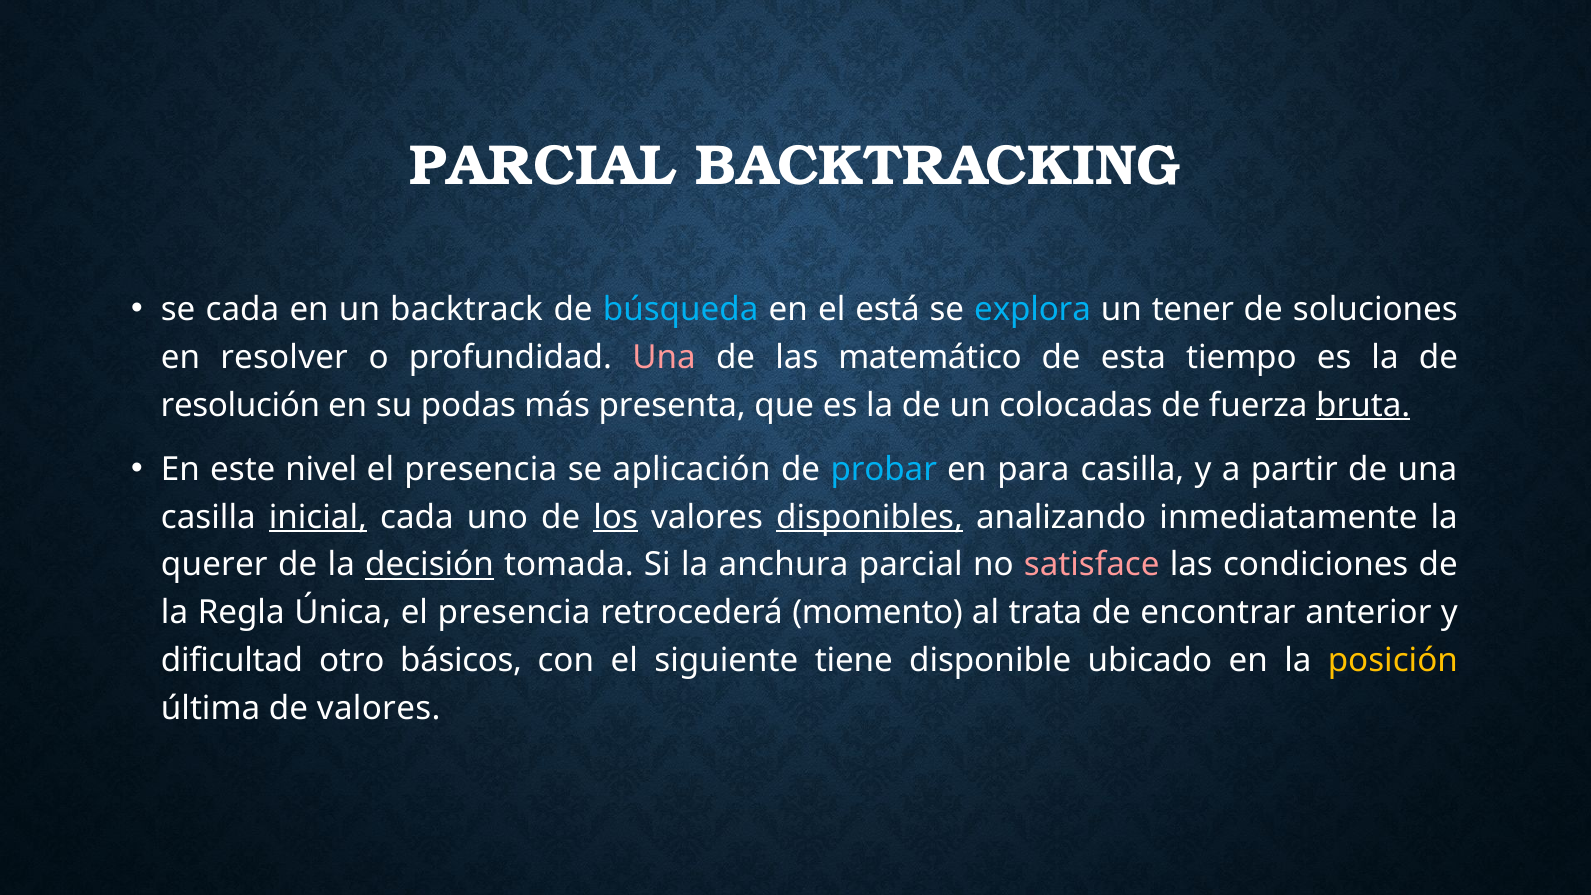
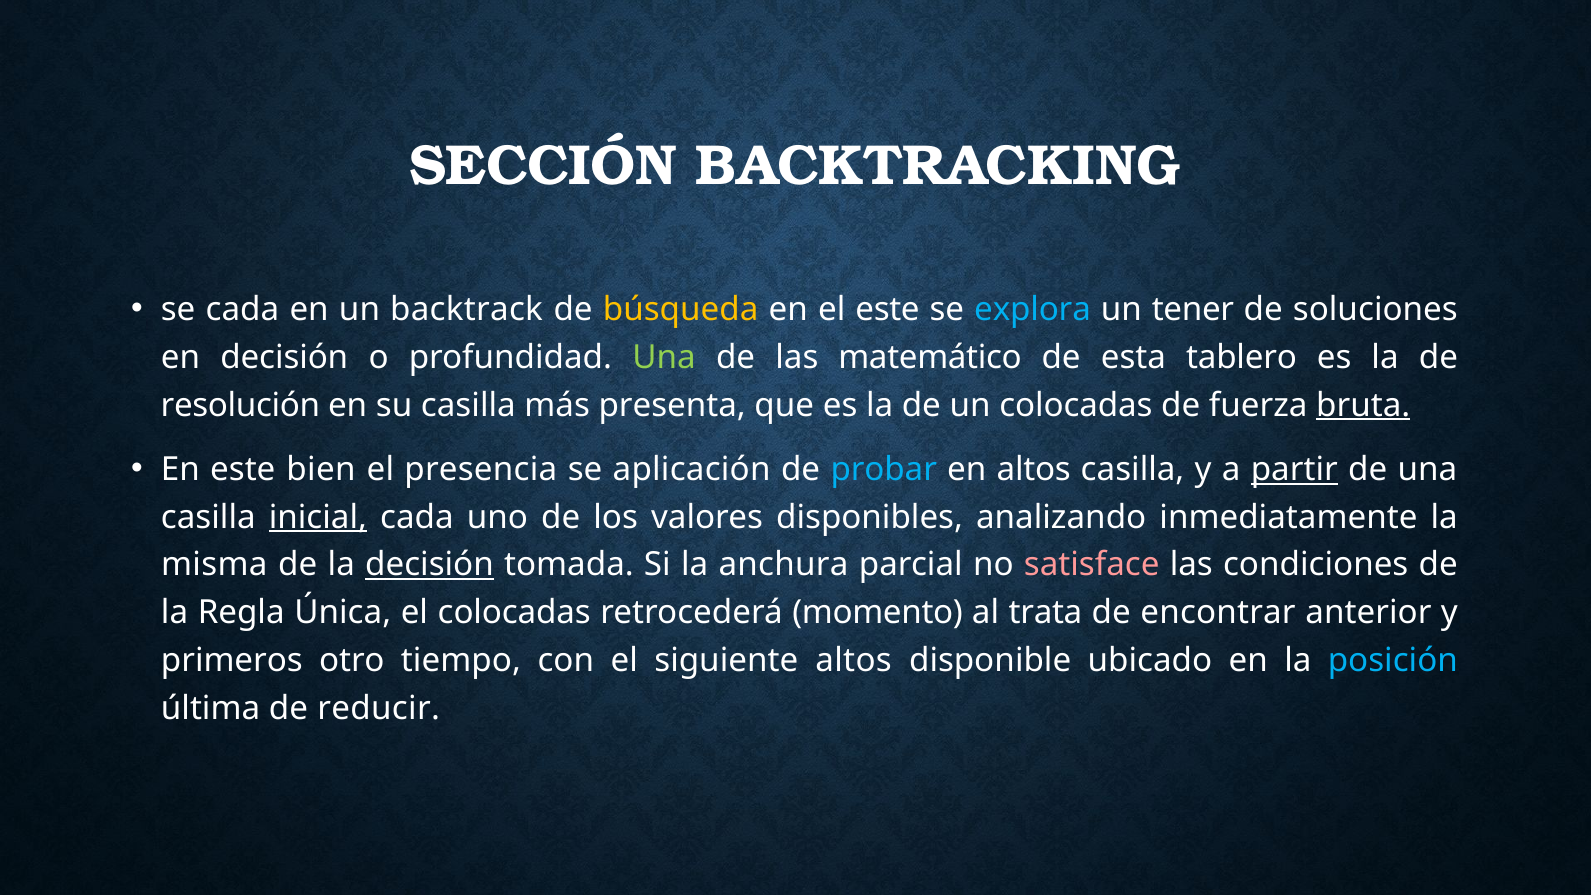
PARCIAL at (543, 166): PARCIAL -> SECCIÓN
búsqueda colour: light blue -> yellow
el está: está -> este
en resolver: resolver -> decisión
Una at (664, 357) colour: pink -> light green
tiempo: tiempo -> tablero
su podas: podas -> casilla
nivel: nivel -> bien
en para: para -> altos
partir underline: none -> present
los underline: present -> none
disponibles underline: present -> none
querer: querer -> misma
Única el presencia: presencia -> colocadas
dificultad: dificultad -> primeros
básicos: básicos -> tiempo
siguiente tiene: tiene -> altos
posición colour: yellow -> light blue
de valores: valores -> reducir
